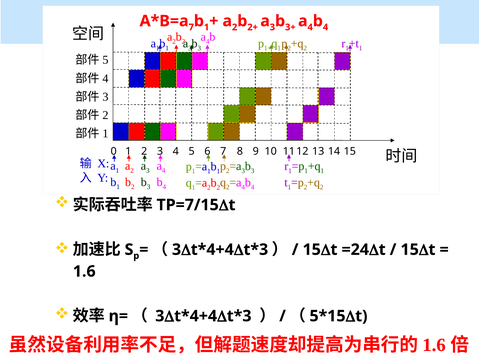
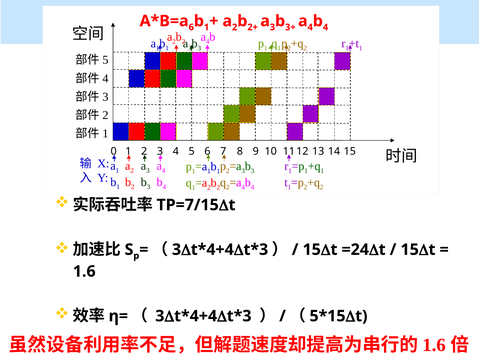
7 at (191, 27): 7 -> 6
